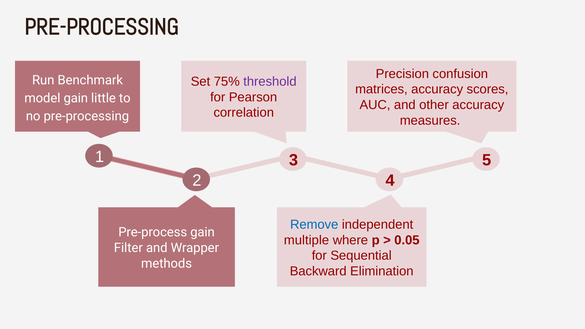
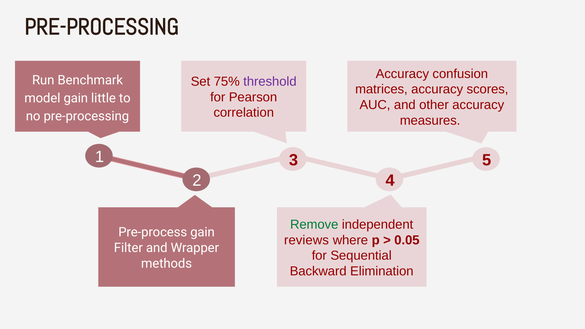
Precision at (402, 74): Precision -> Accuracy
Remove colour: blue -> green
multiple: multiple -> reviews
